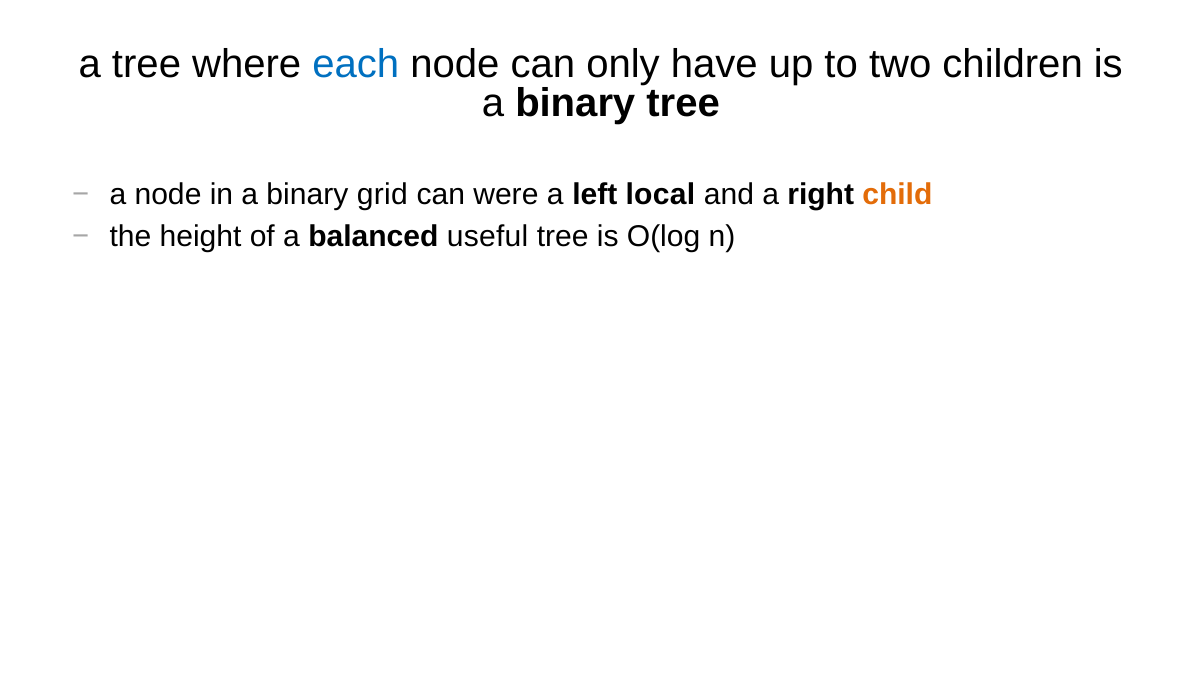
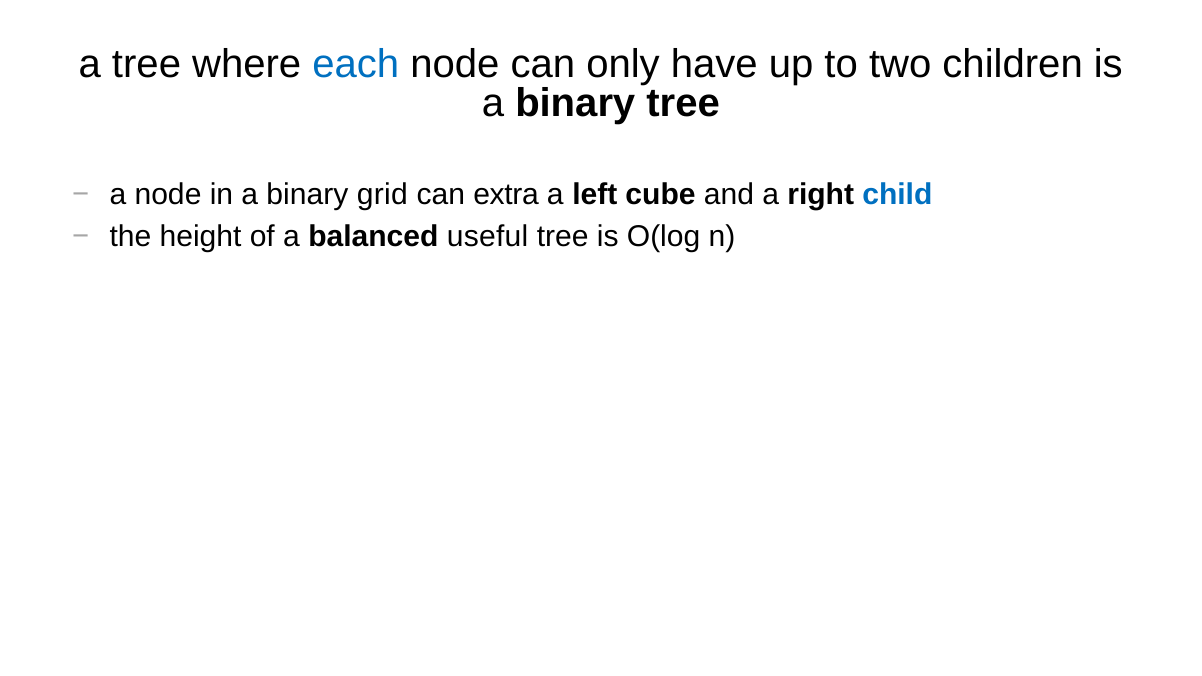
were: were -> extra
local: local -> cube
child colour: orange -> blue
